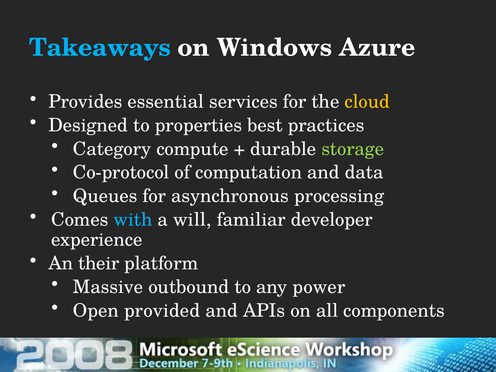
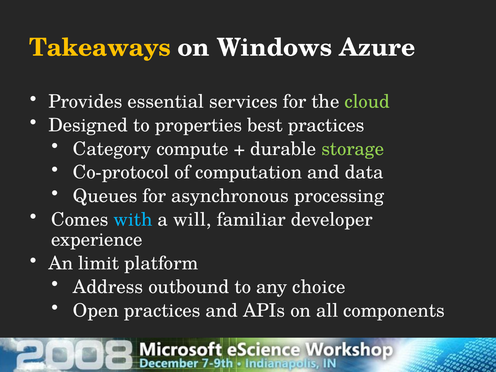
Takeaways colour: light blue -> yellow
cloud colour: yellow -> light green
their: their -> limit
Massive: Massive -> Address
power: power -> choice
Open provided: provided -> practices
